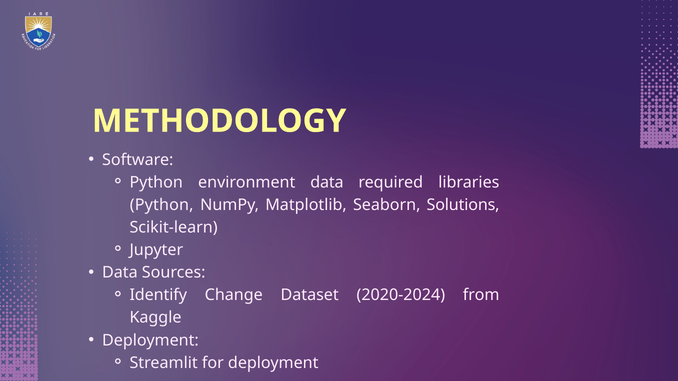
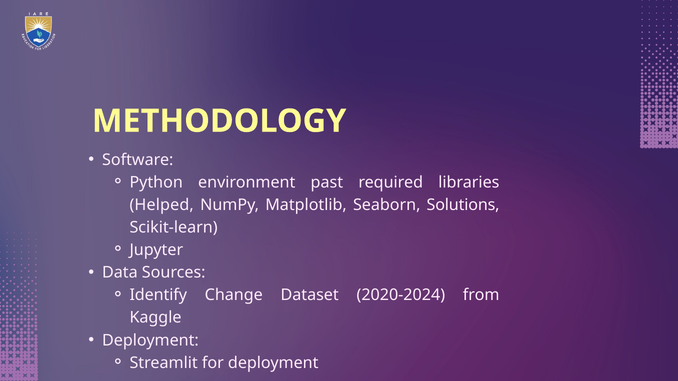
environment data: data -> past
Python at (162, 205): Python -> Helped
